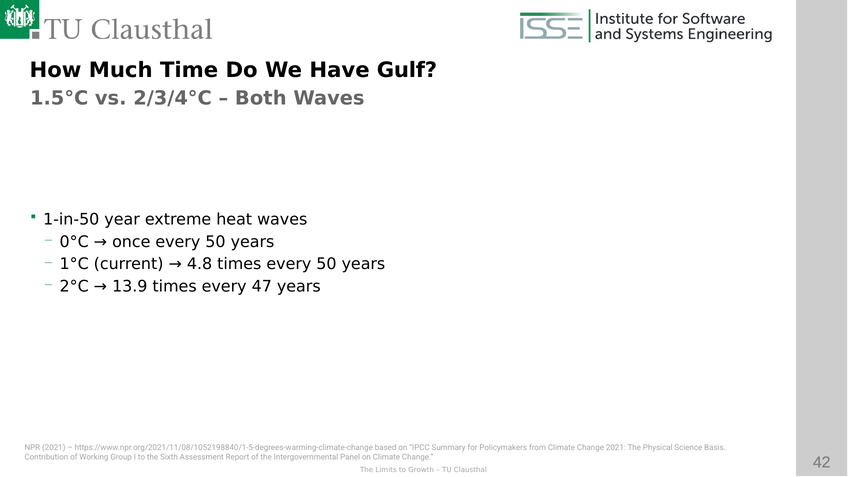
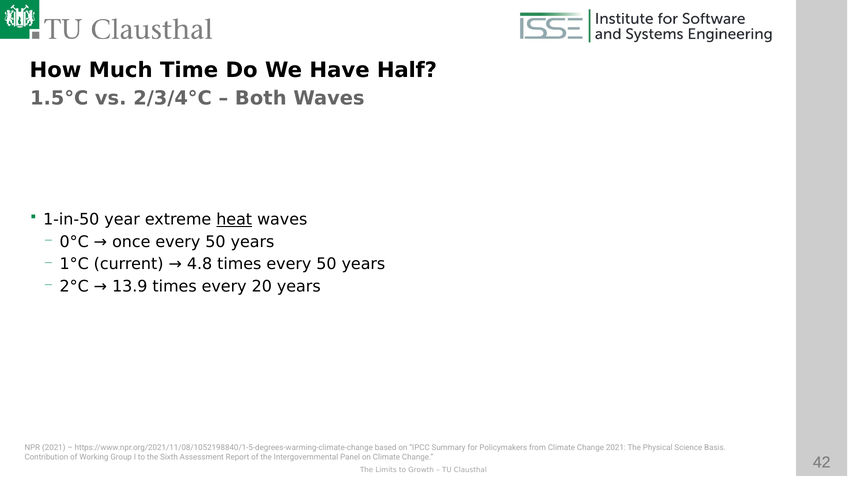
Gulf: Gulf -> Half
heat underline: none -> present
47: 47 -> 20
